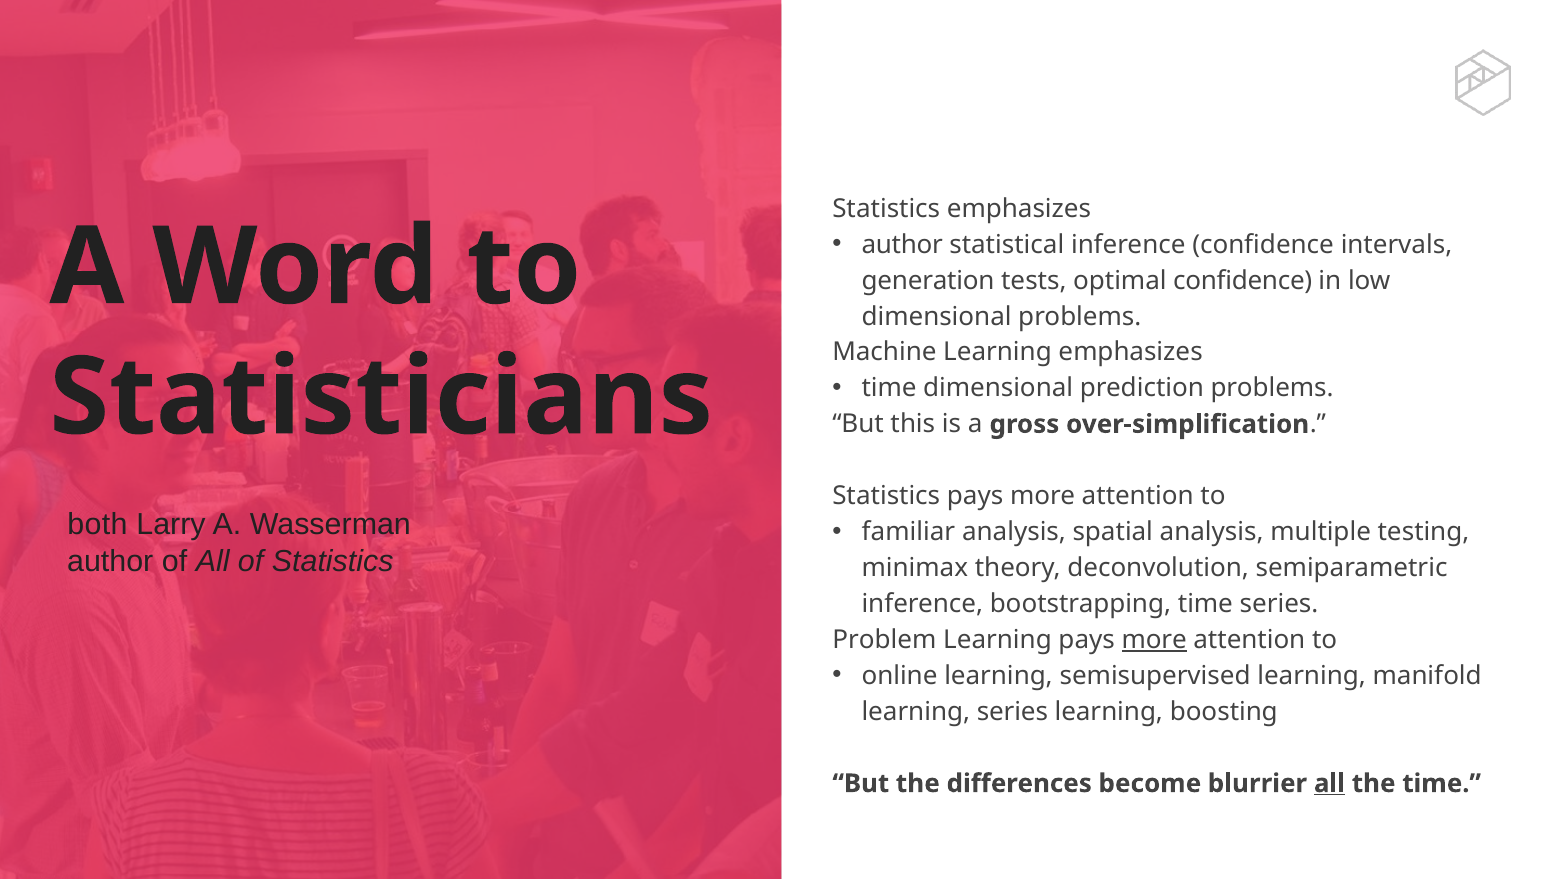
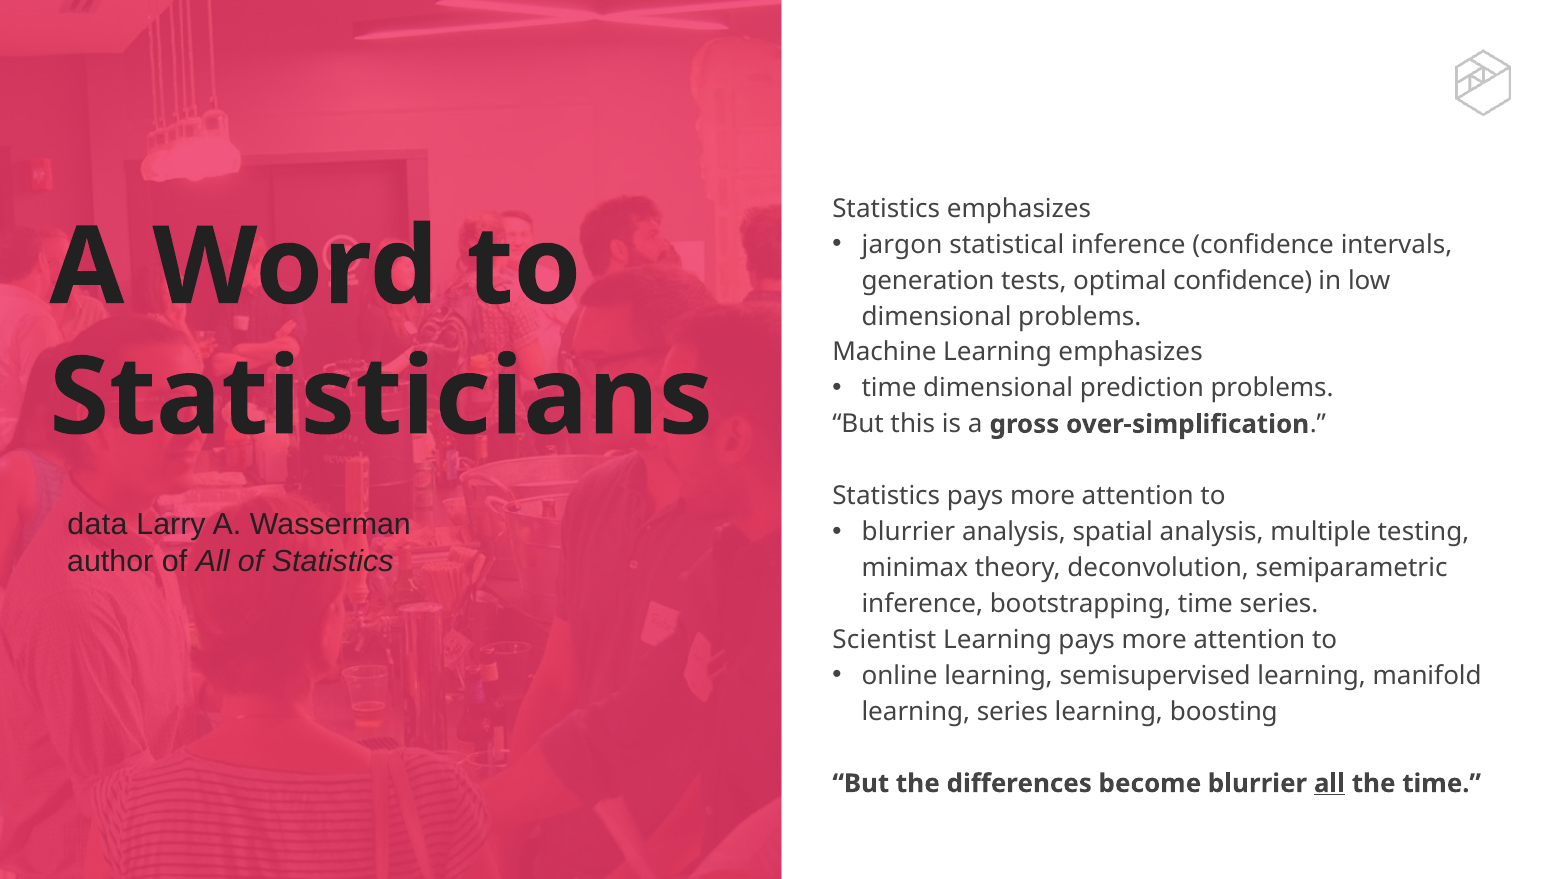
author at (902, 245): author -> jargon
both: both -> data
familiar at (908, 532): familiar -> blurrier
Problem: Problem -> Scientist
more at (1154, 640) underline: present -> none
